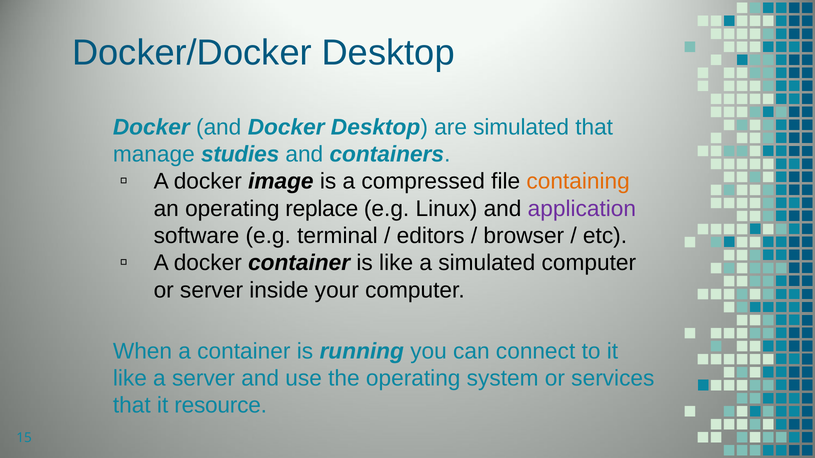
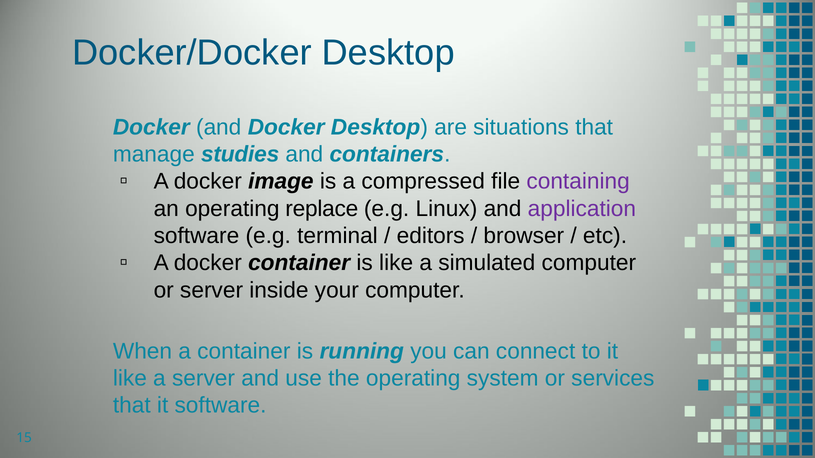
are simulated: simulated -> situations
containing colour: orange -> purple
it resource: resource -> software
